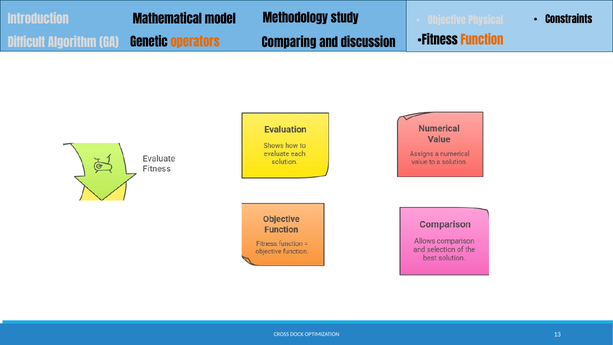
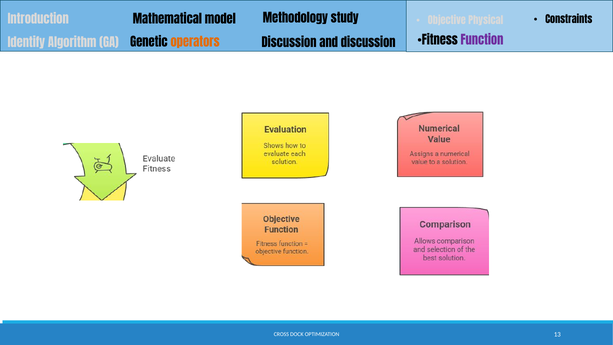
Function colour: orange -> purple
Comparing at (289, 43): Comparing -> Discussion
Difficult: Difficult -> Identify
